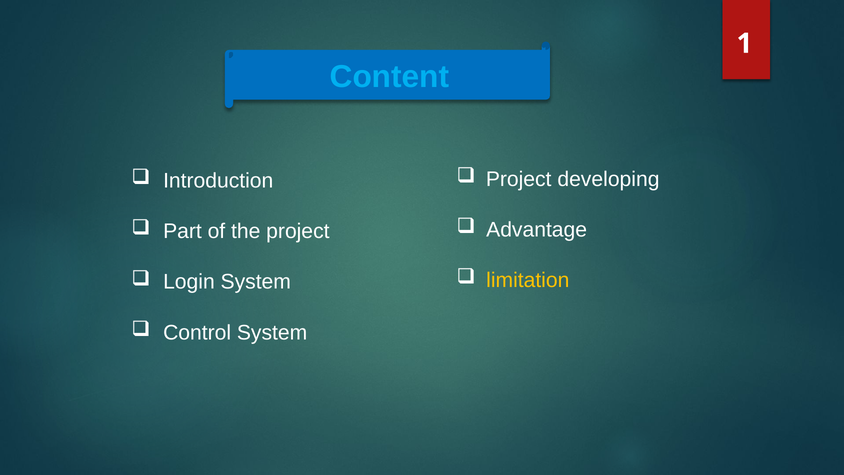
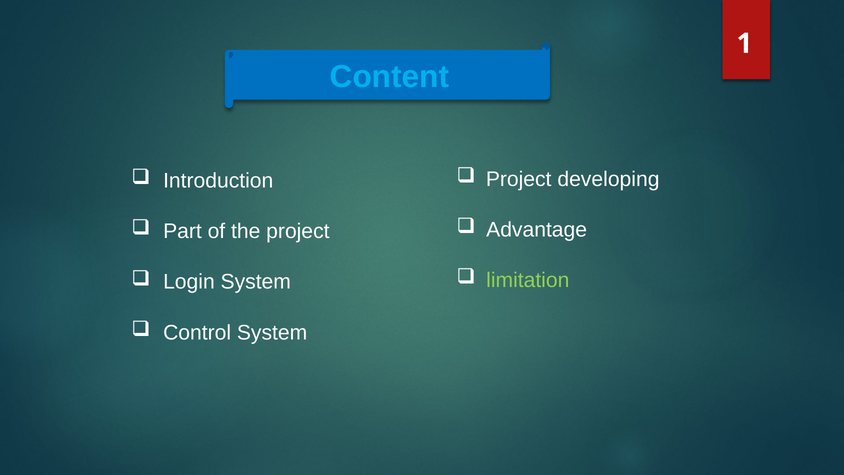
limitation colour: yellow -> light green
